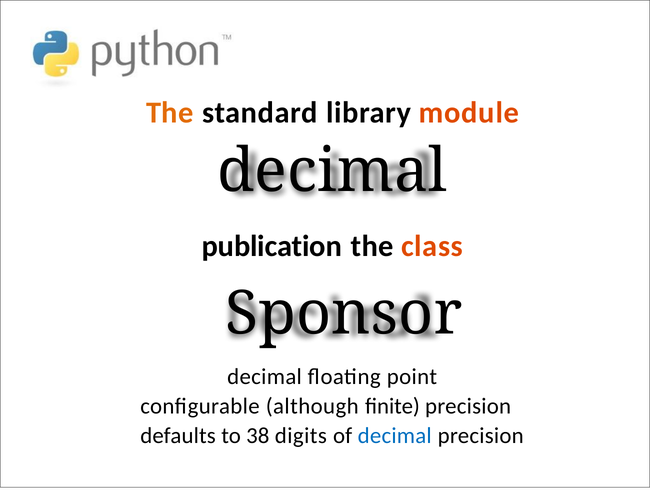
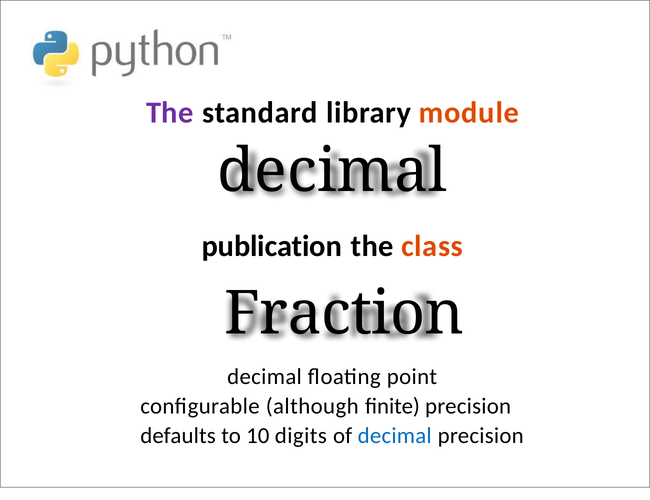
The at (170, 113) colour: orange -> purple
Sponsor: Sponsor -> Fraction
38: 38 -> 10
